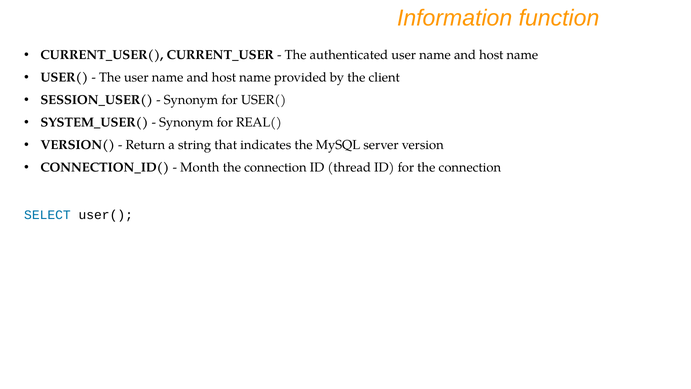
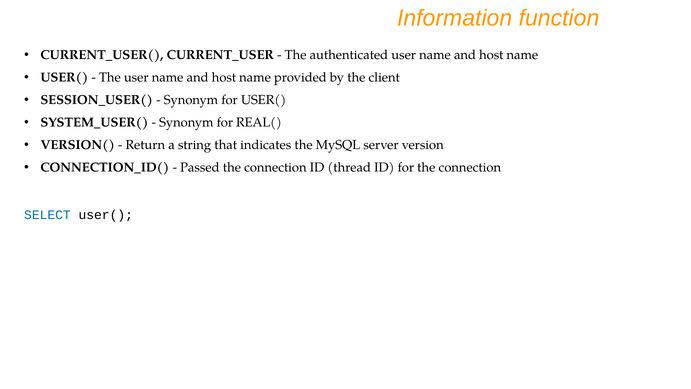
Month: Month -> Passed
